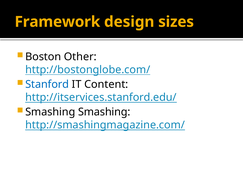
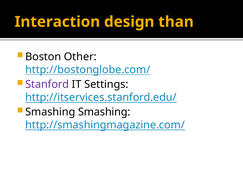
Framework: Framework -> Interaction
sizes: sizes -> than
Stanford colour: blue -> purple
Content: Content -> Settings
